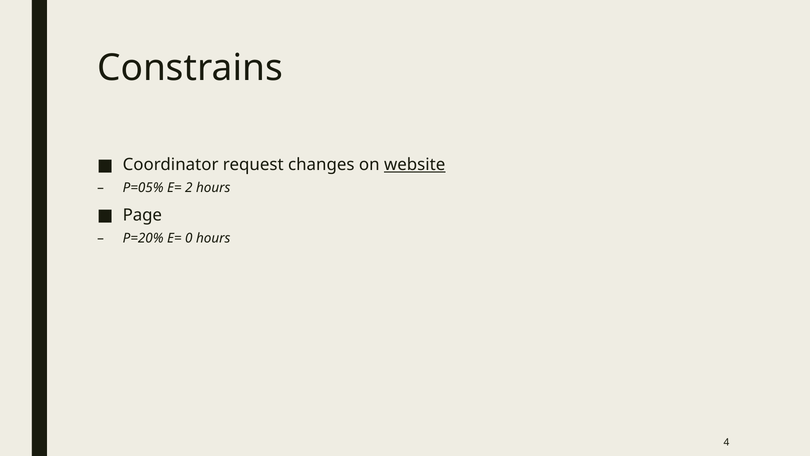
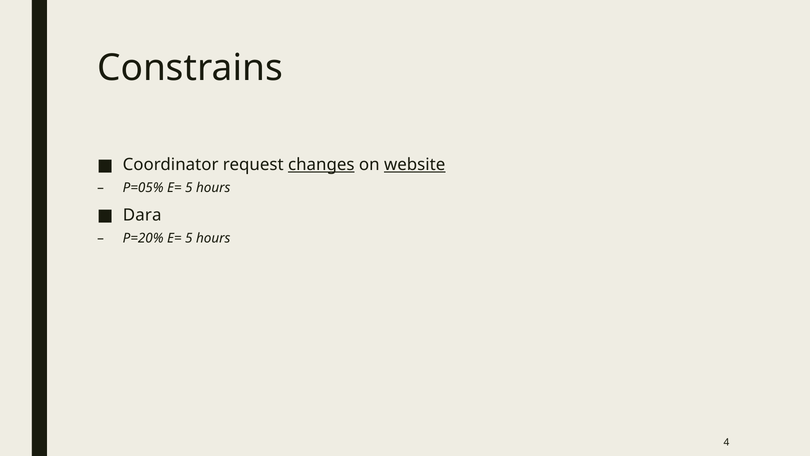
changes underline: none -> present
P=05% E= 2: 2 -> 5
Page: Page -> Dara
P=20% E= 0: 0 -> 5
